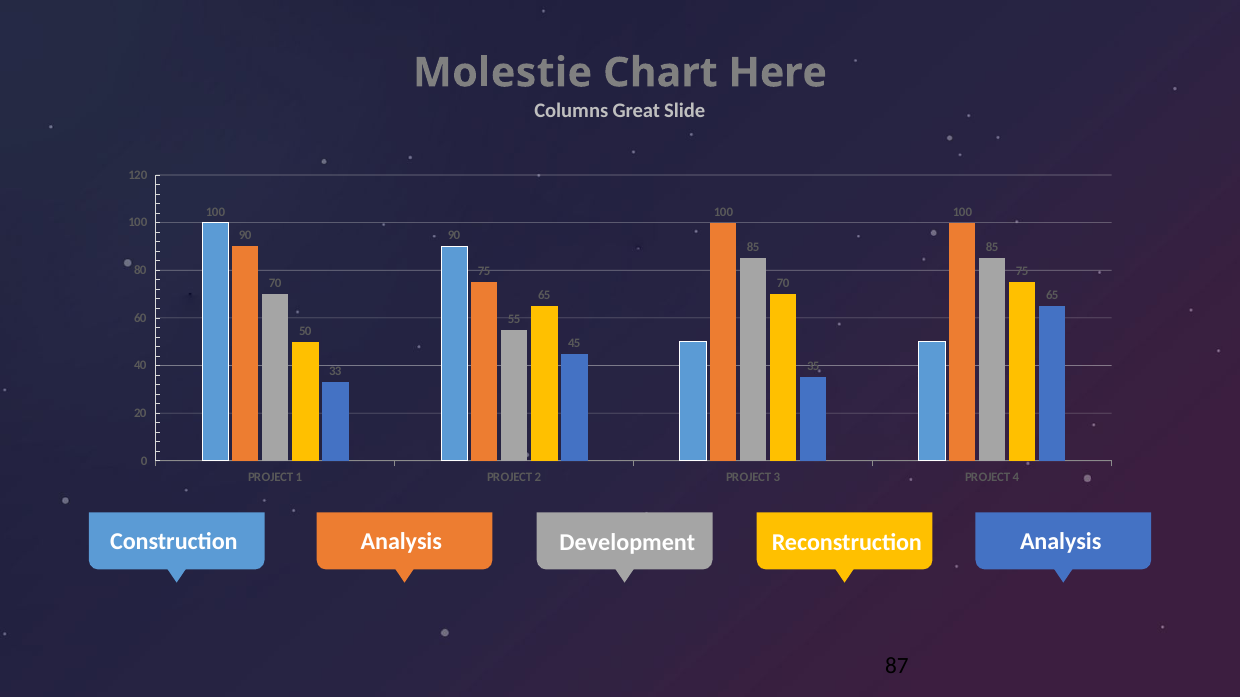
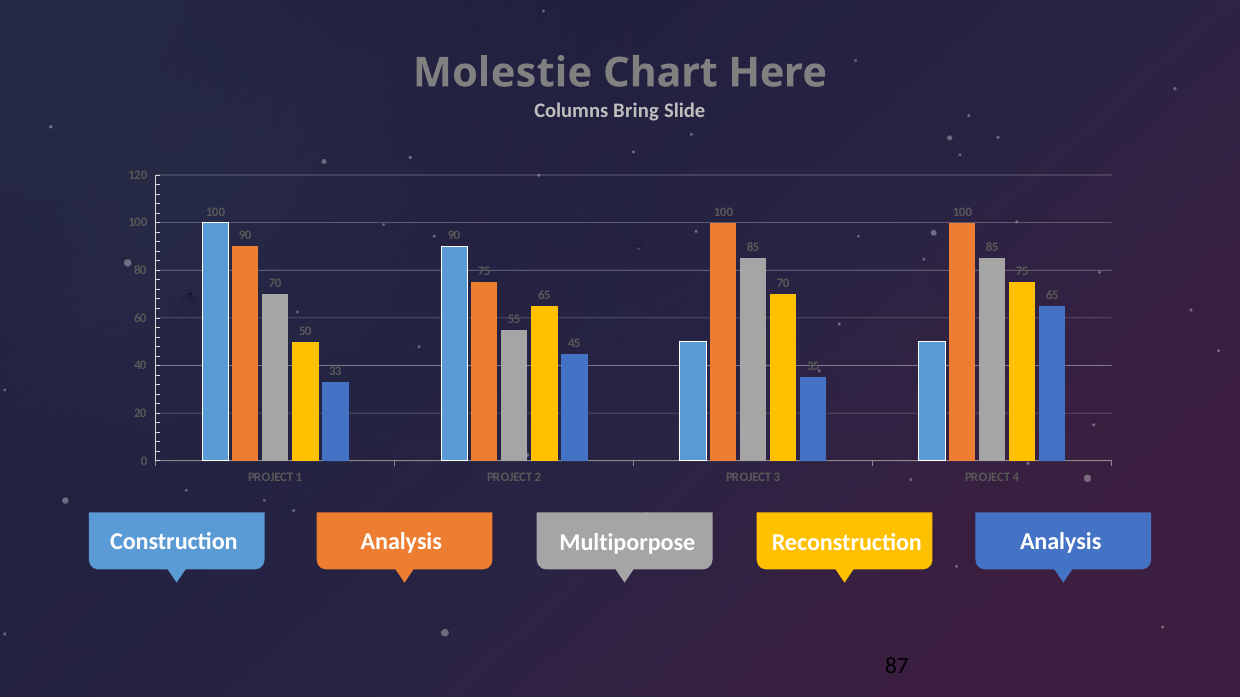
Great: Great -> Bring
Development: Development -> Multiporpose
